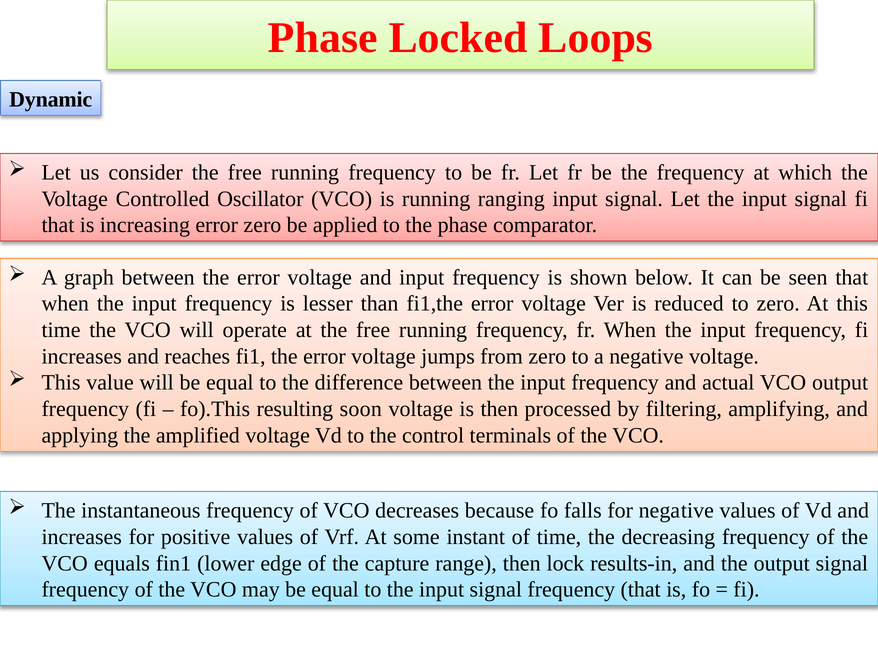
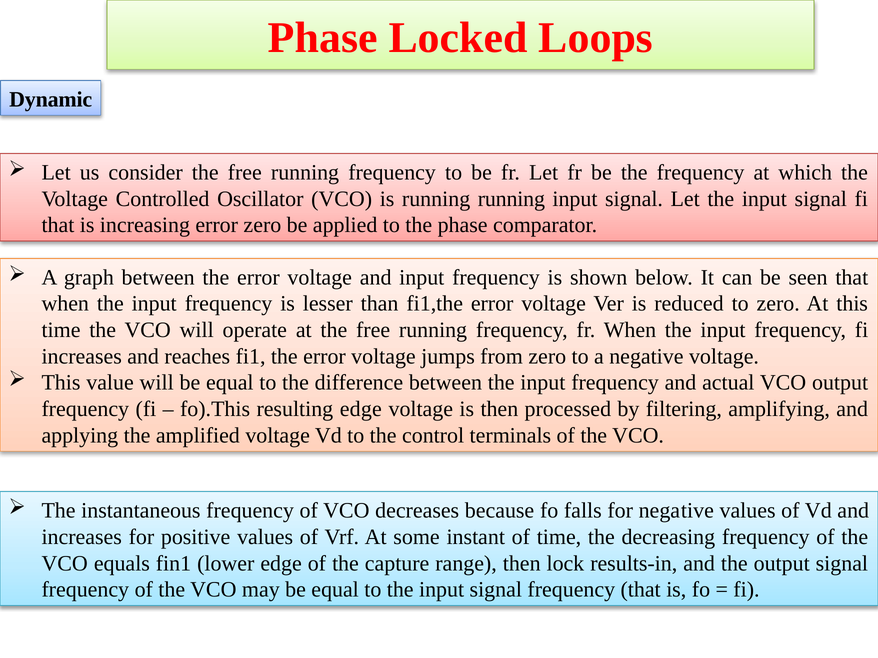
running ranging: ranging -> running
resulting soon: soon -> edge
